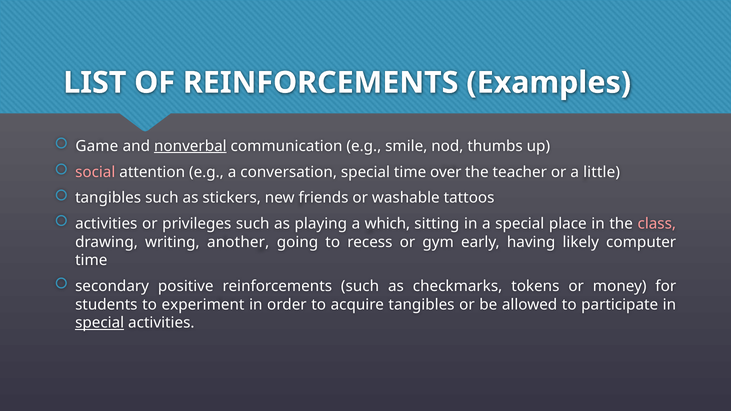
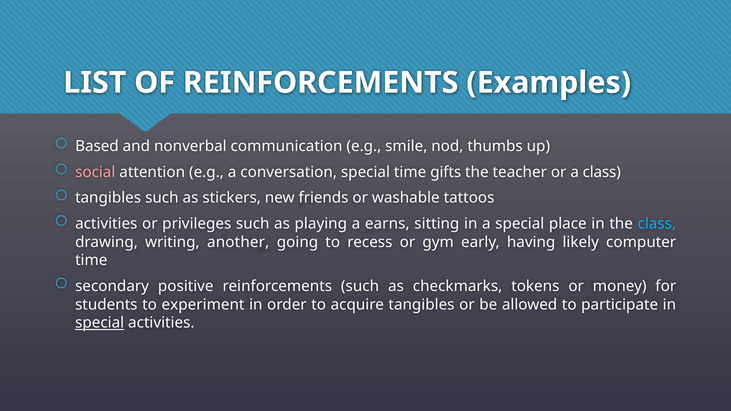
Game: Game -> Based
nonverbal underline: present -> none
over: over -> gifts
a little: little -> class
which: which -> earns
class at (657, 224) colour: pink -> light blue
